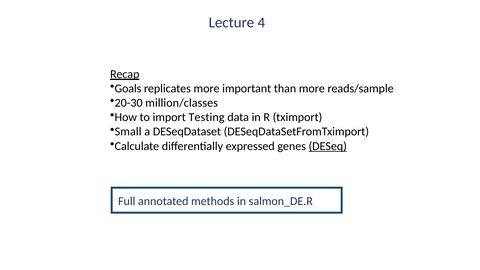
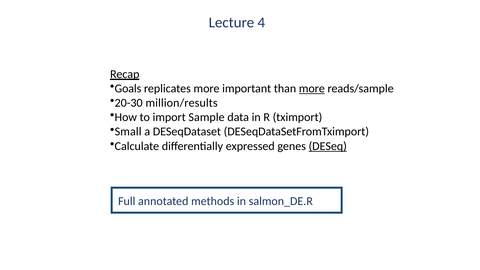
more at (312, 89) underline: none -> present
million/classes: million/classes -> million/results
Testing: Testing -> Sample
